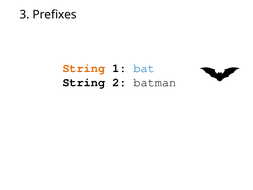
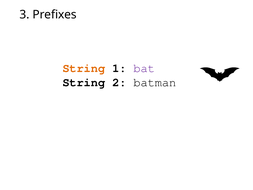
bat colour: blue -> purple
